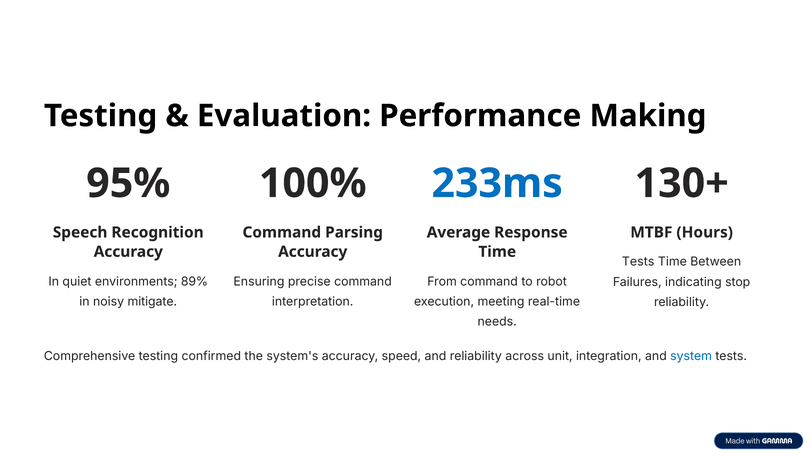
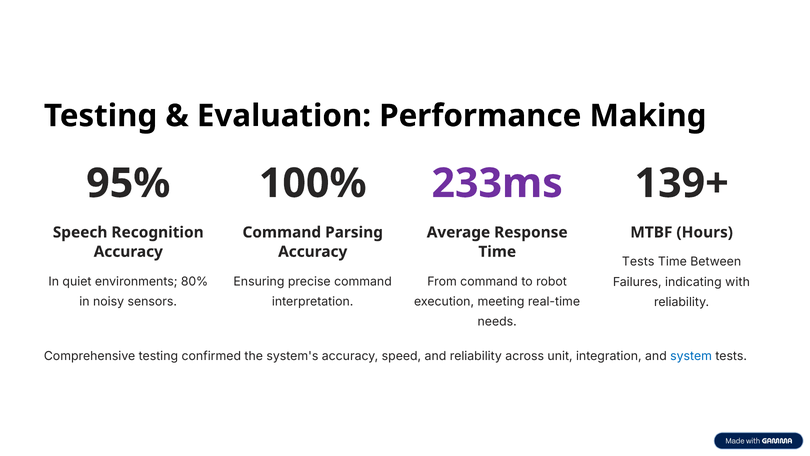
233ms colour: blue -> purple
130+: 130+ -> 139+
89%: 89% -> 80%
stop: stop -> with
mitigate: mitigate -> sensors
